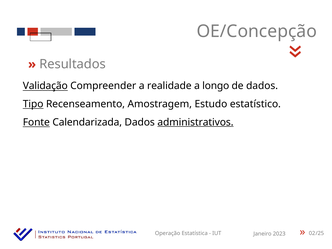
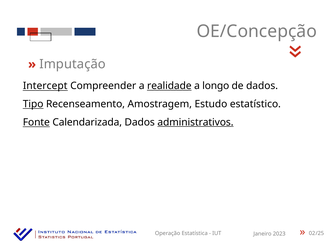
Resultados: Resultados -> Imputação
Validação: Validação -> Intercept
realidade underline: none -> present
